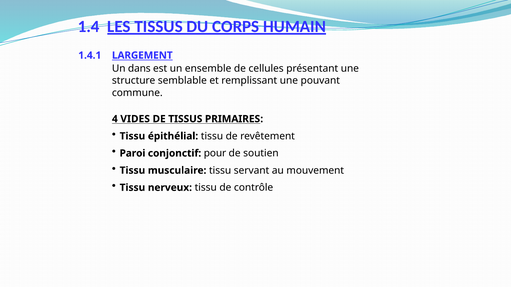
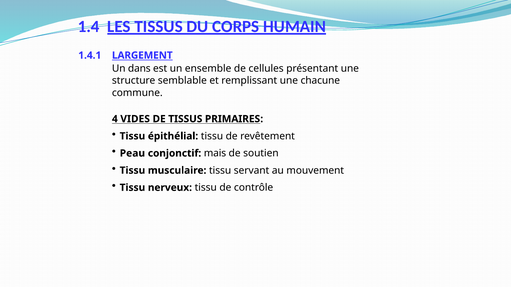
pouvant: pouvant -> chacune
Paroi: Paroi -> Peau
pour: pour -> mais
